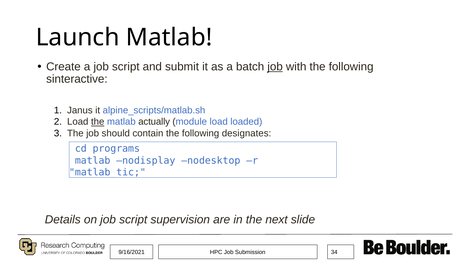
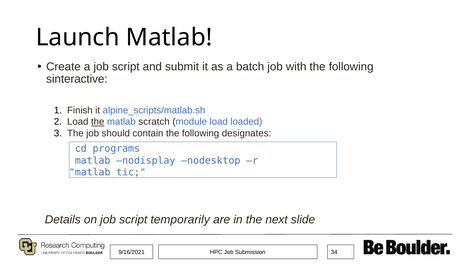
job at (275, 67) underline: present -> none
Janus: Janus -> Finish
actually: actually -> scratch
supervision: supervision -> temporarily
